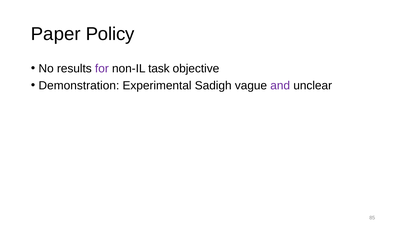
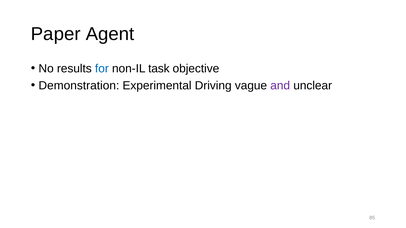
Policy: Policy -> Agent
for colour: purple -> blue
Sadigh: Sadigh -> Driving
